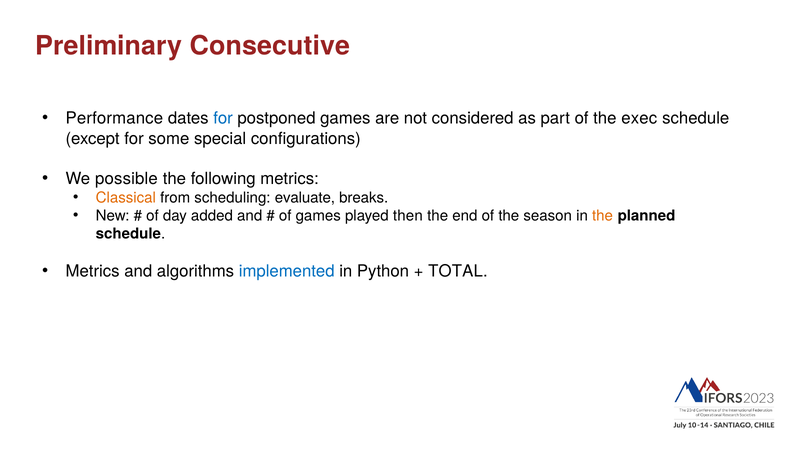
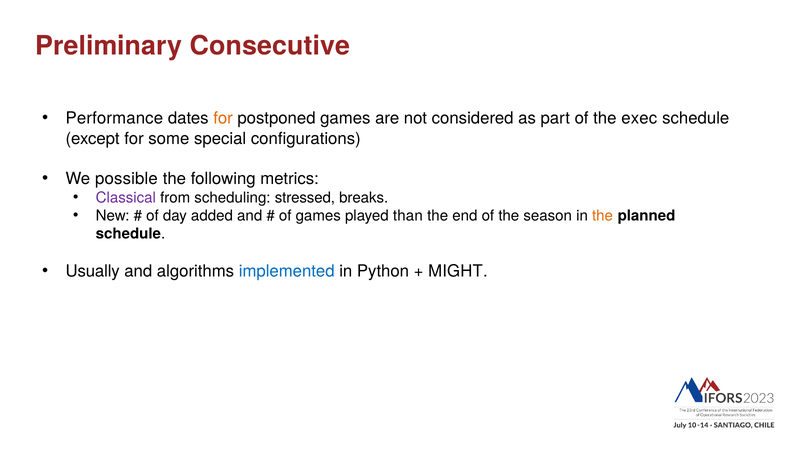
for at (223, 118) colour: blue -> orange
Classical colour: orange -> purple
evaluate: evaluate -> stressed
then: then -> than
Metrics at (93, 271): Metrics -> Usually
TOTAL: TOTAL -> MIGHT
